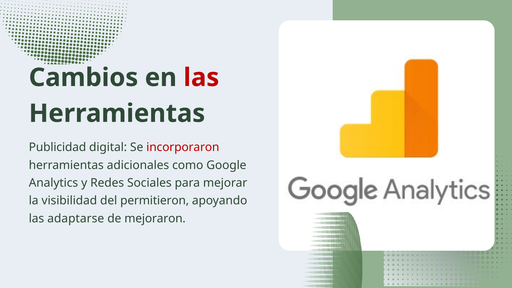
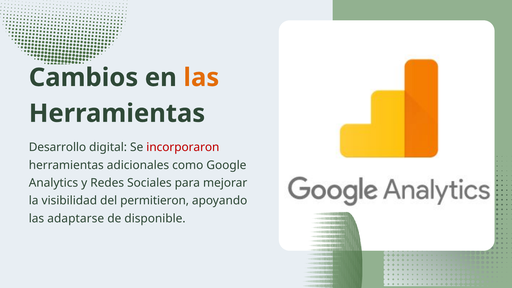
las at (201, 78) colour: red -> orange
Publicidad: Publicidad -> Desarrollo
mejoraron: mejoraron -> disponible
